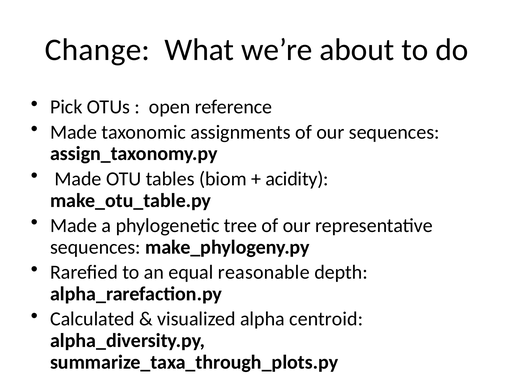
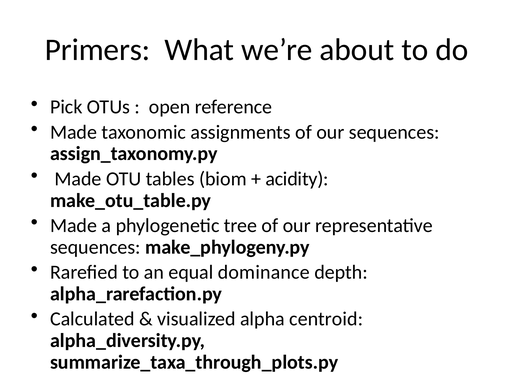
Change: Change -> Primers
reasonable: reasonable -> dominance
